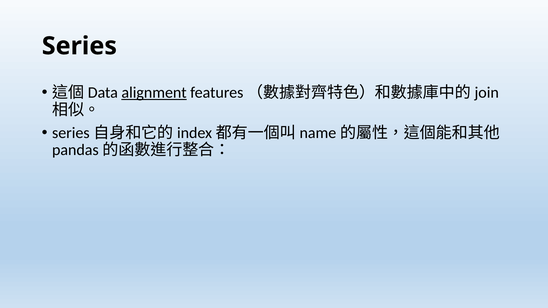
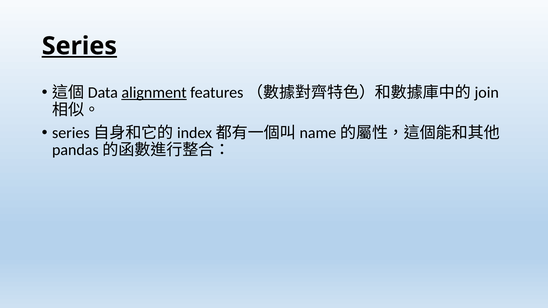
Series underline: none -> present
